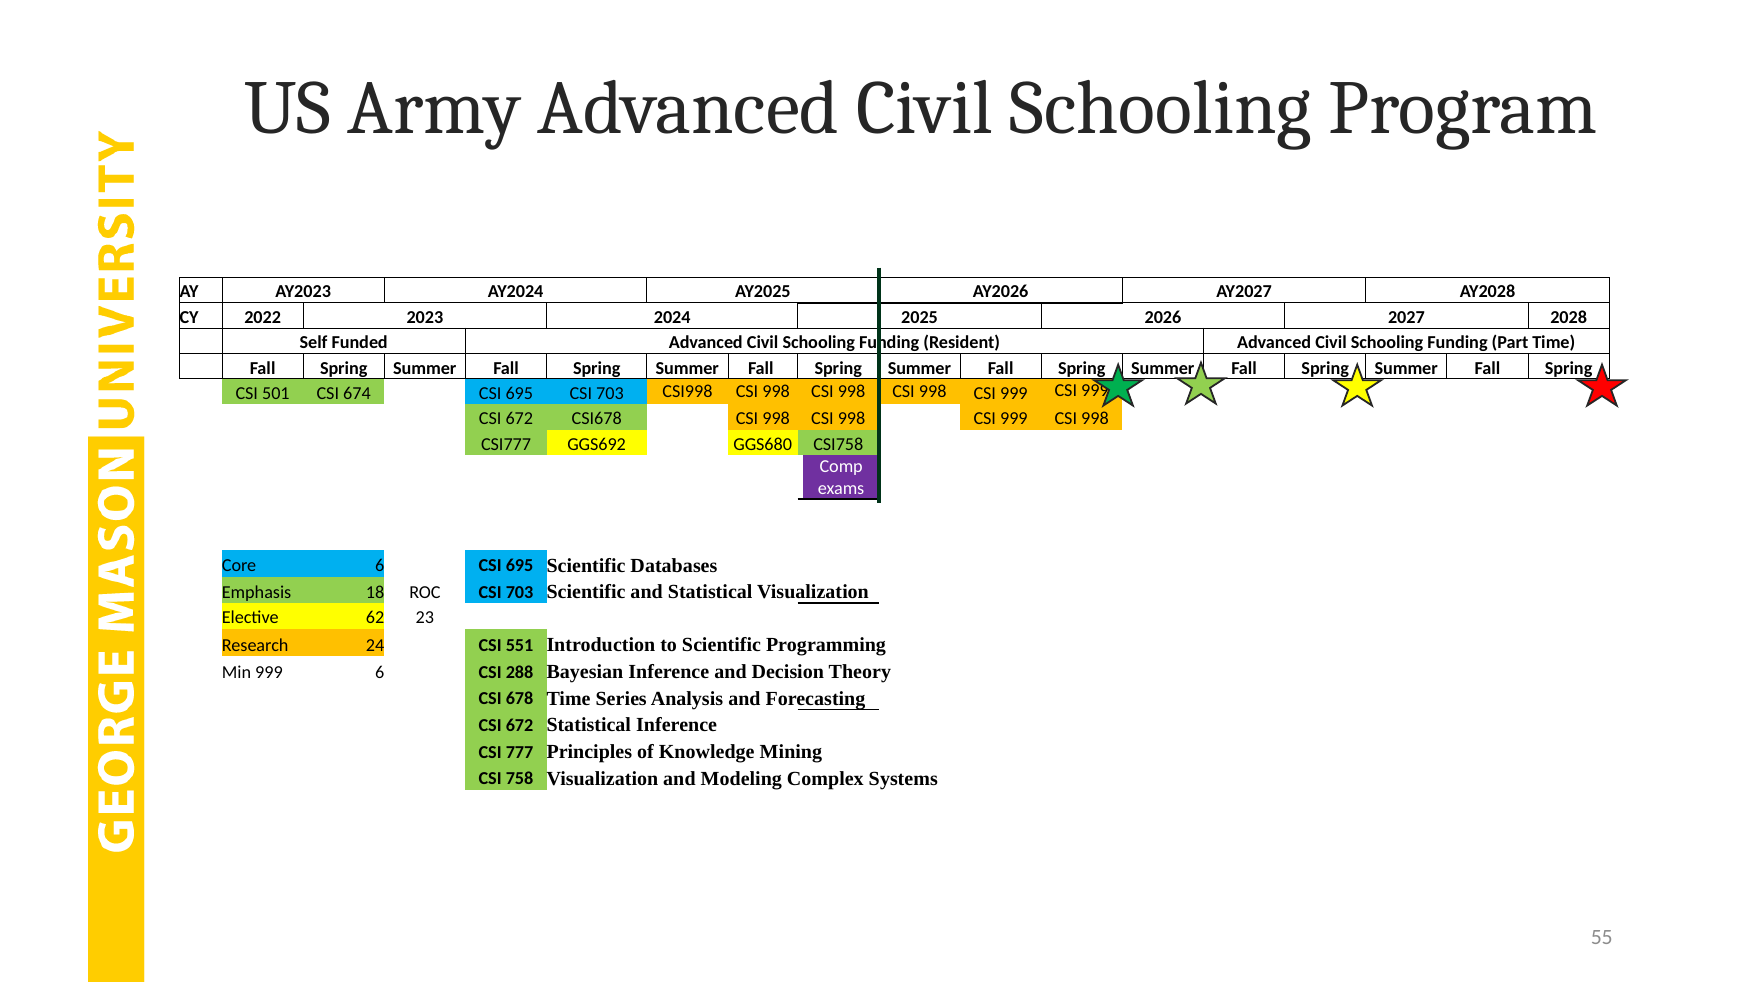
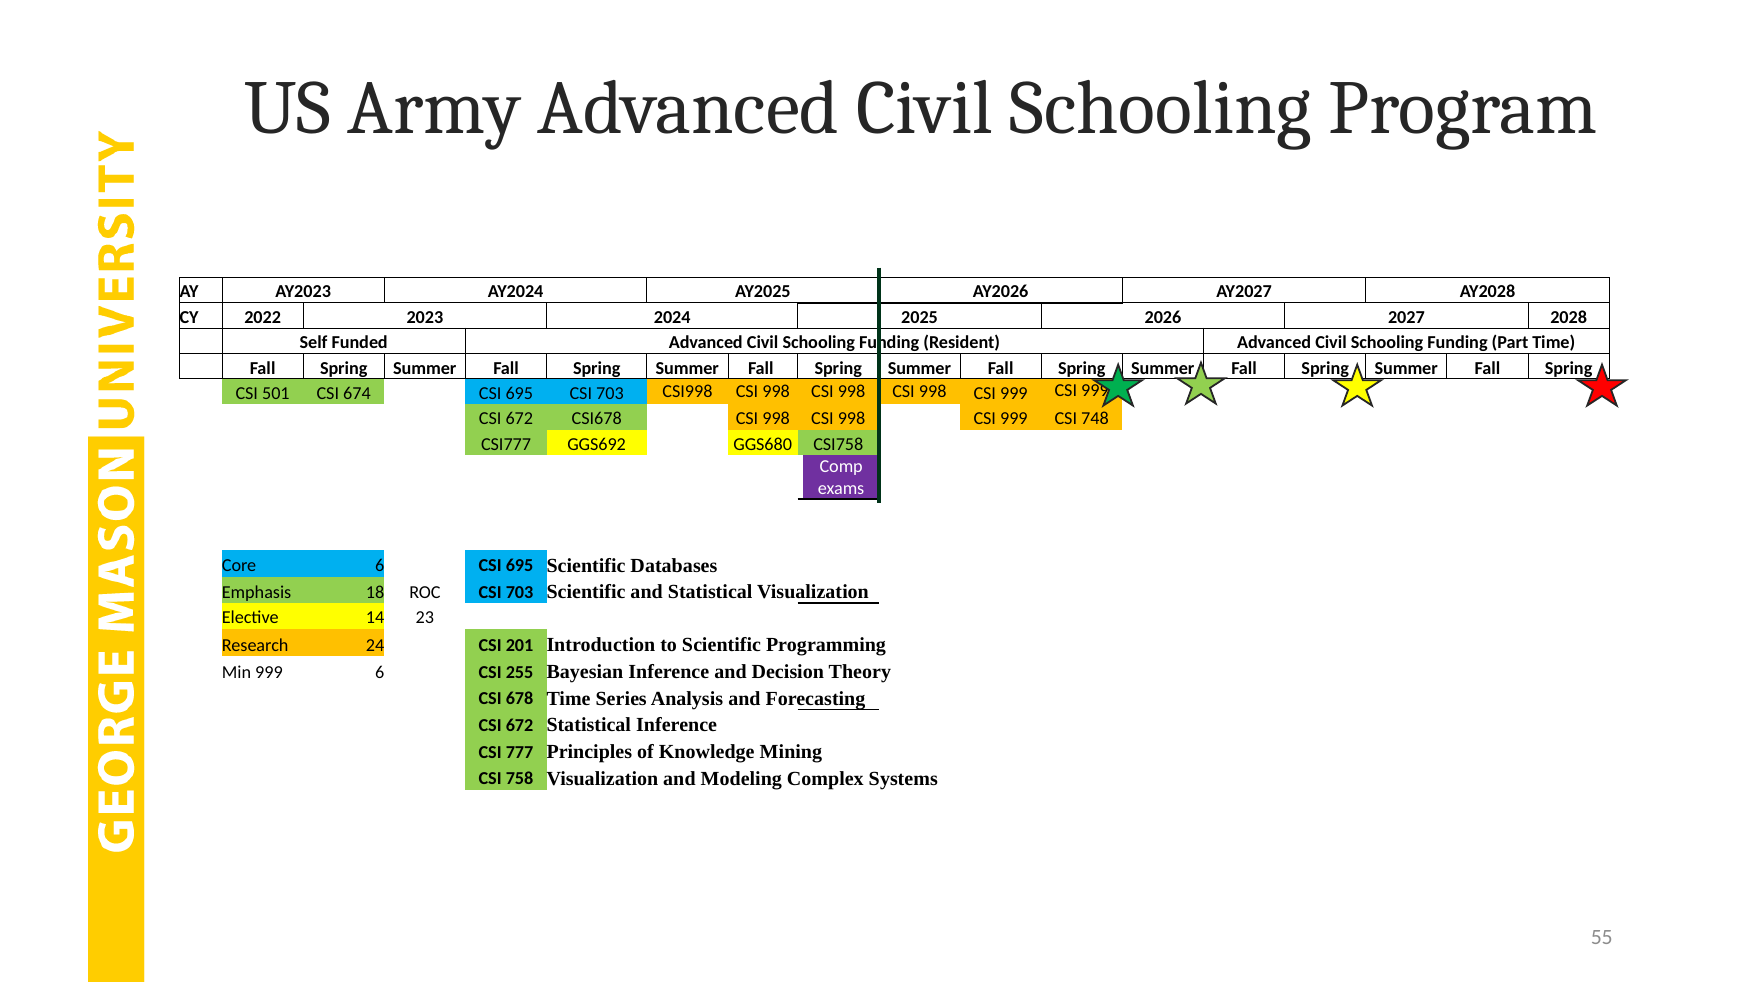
999 CSI 998: 998 -> 748
62: 62 -> 14
551: 551 -> 201
288: 288 -> 255
